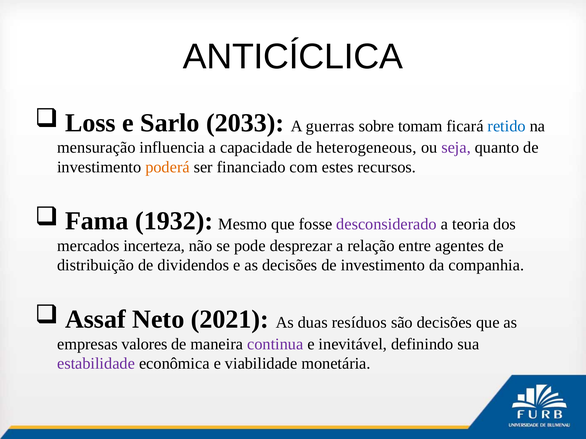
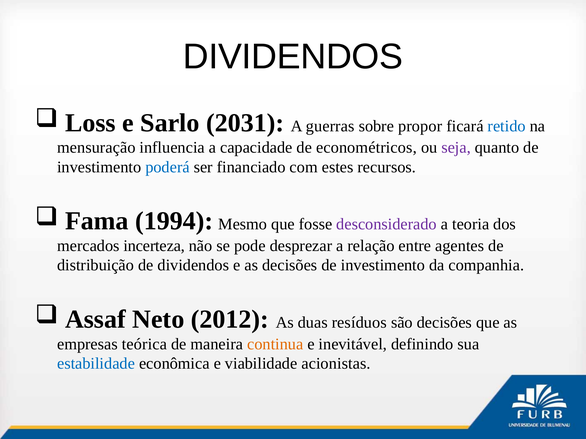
ANTICÍCLICA at (293, 57): ANTICÍCLICA -> DIVIDENDOS
2033: 2033 -> 2031
tomam: tomam -> propor
heterogeneous: heterogeneous -> econométricos
poderá colour: orange -> blue
1932: 1932 -> 1994
2021: 2021 -> 2012
valores: valores -> teórica
continua colour: purple -> orange
estabilidade colour: purple -> blue
monetária: monetária -> acionistas
